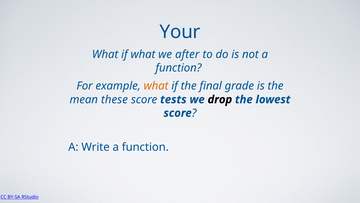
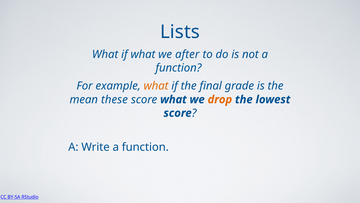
Your: Your -> Lists
score tests: tests -> what
drop colour: black -> orange
